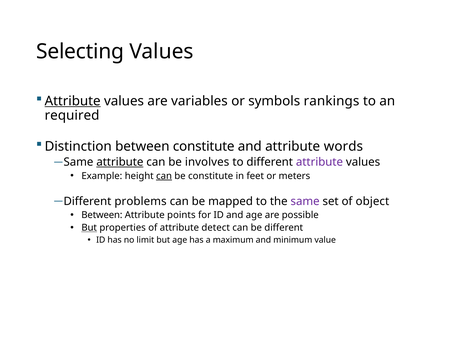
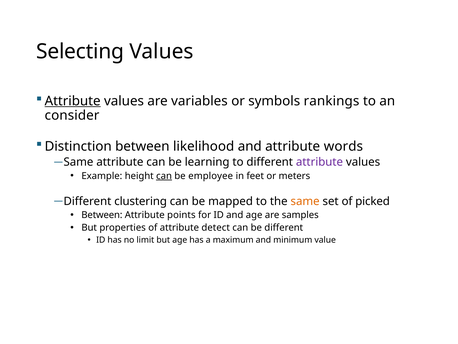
required: required -> consider
between constitute: constitute -> likelihood
attribute at (120, 162) underline: present -> none
involves: involves -> learning
be constitute: constitute -> employee
problems: problems -> clustering
same at (305, 201) colour: purple -> orange
object: object -> picked
possible: possible -> samples
But at (89, 227) underline: present -> none
